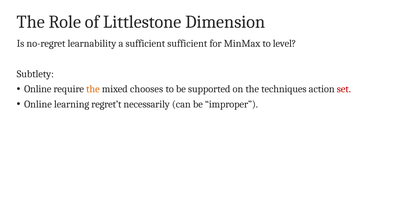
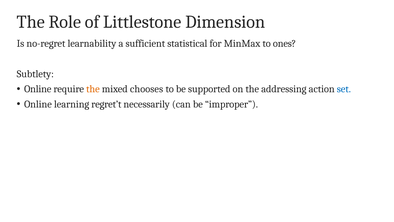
sufficient sufficient: sufficient -> statistical
level: level -> ones
techniques: techniques -> addressing
set colour: red -> blue
